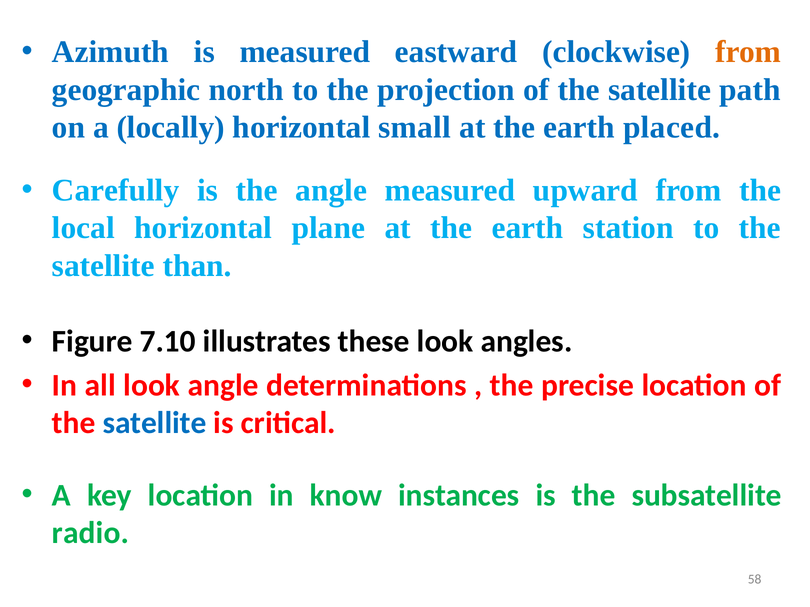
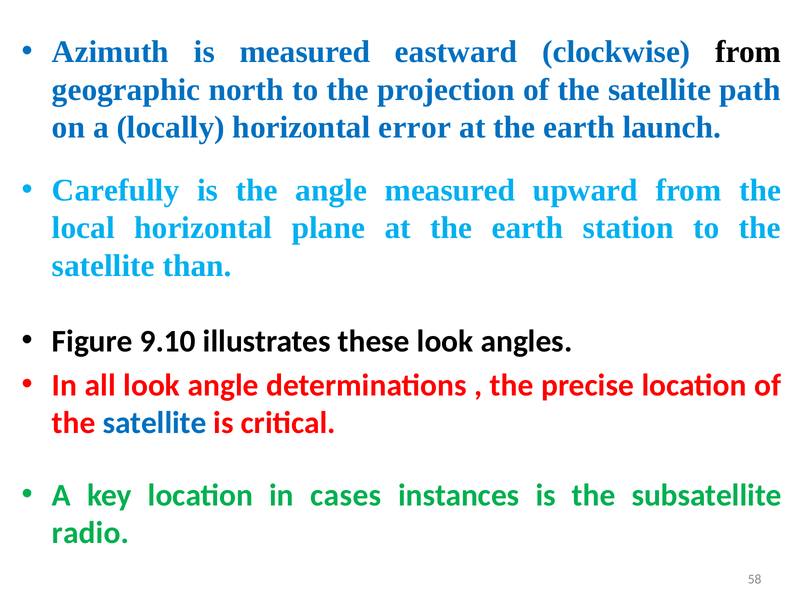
from at (748, 52) colour: orange -> black
small: small -> error
placed: placed -> launch
7.10: 7.10 -> 9.10
know: know -> cases
